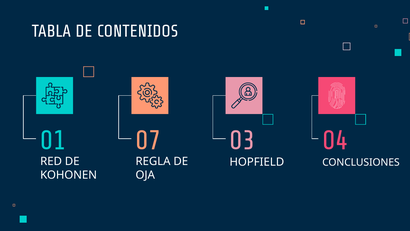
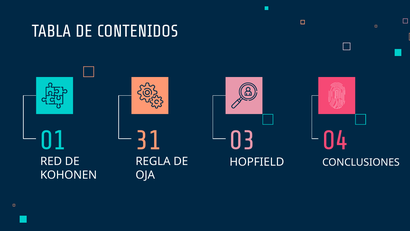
07: 07 -> 31
